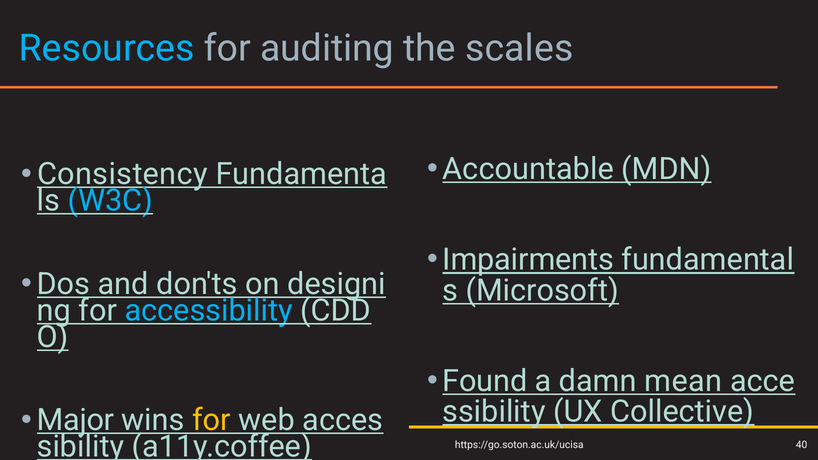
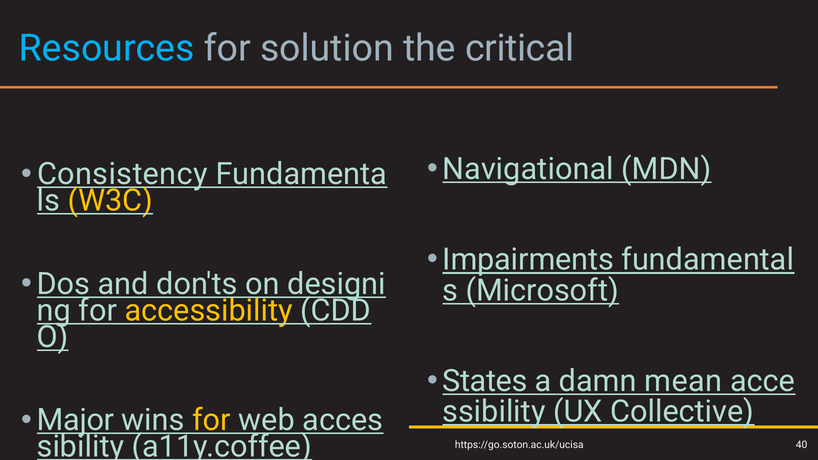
auditing: auditing -> solution
scales: scales -> critical
Accountable: Accountable -> Navigational
W3C colour: light blue -> yellow
accessibility colour: light blue -> yellow
Found: Found -> States
